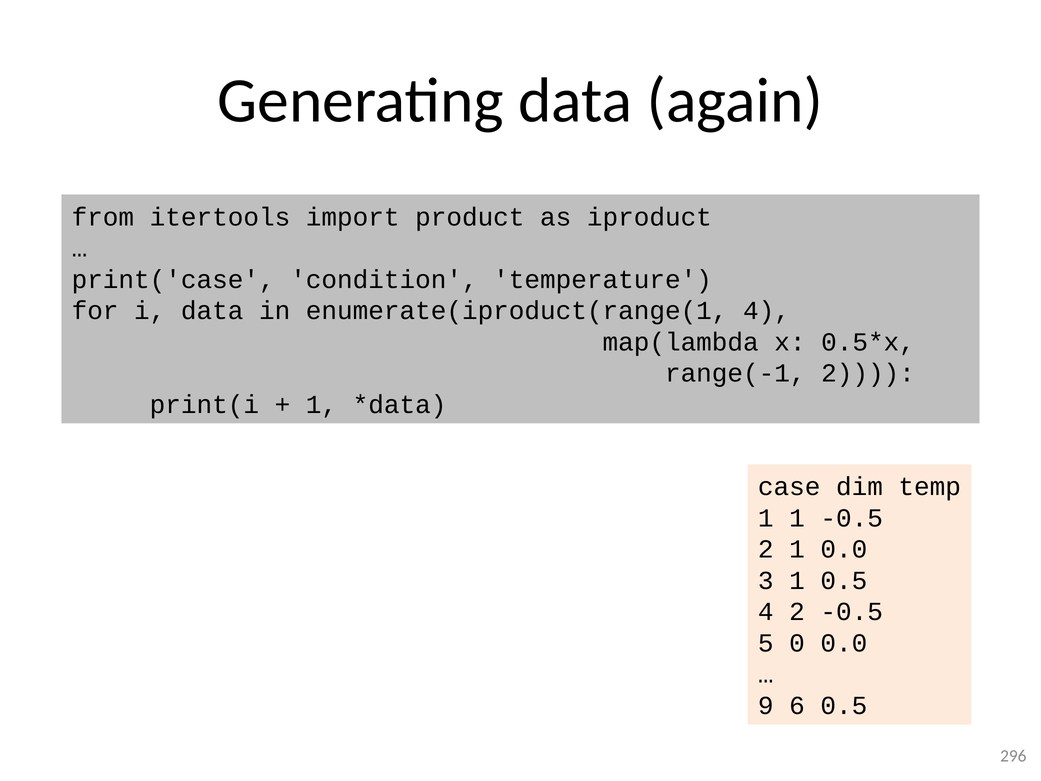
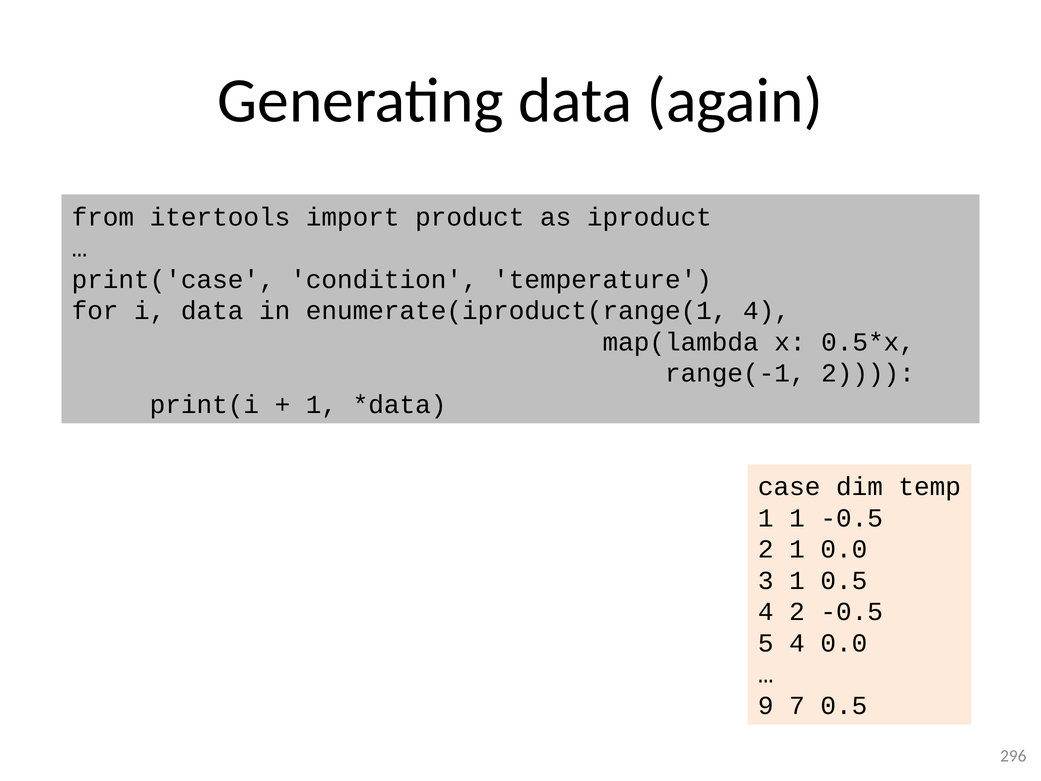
5 0: 0 -> 4
6: 6 -> 7
